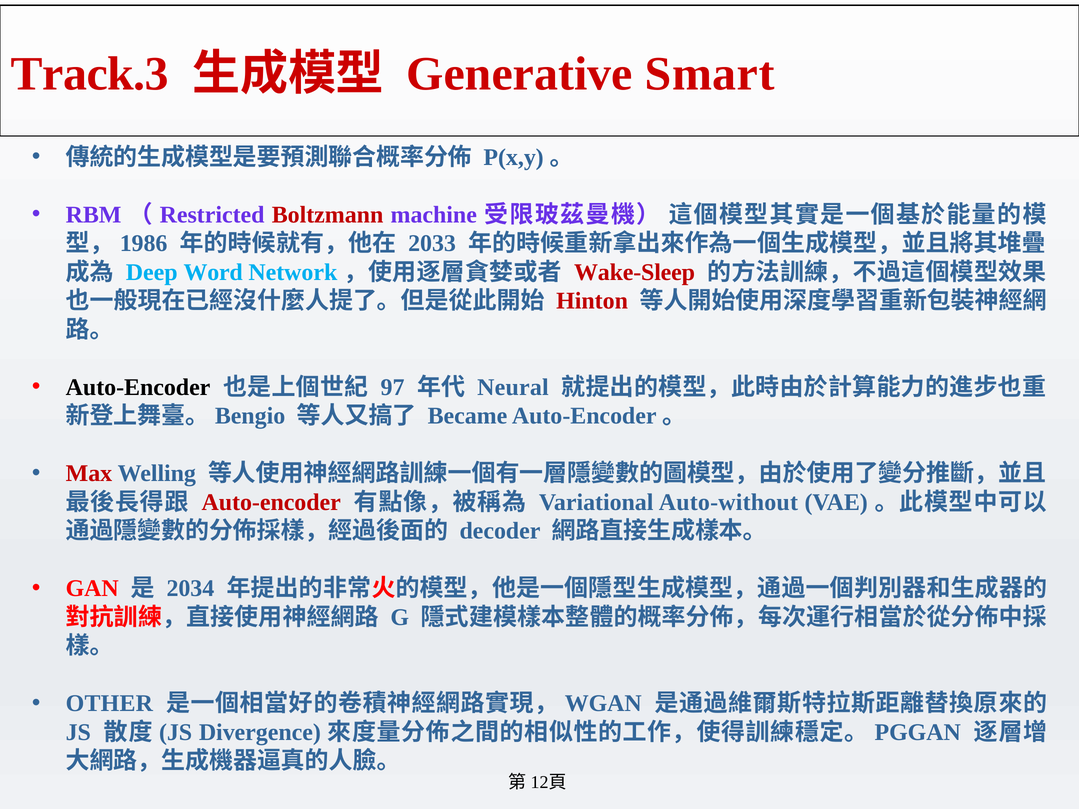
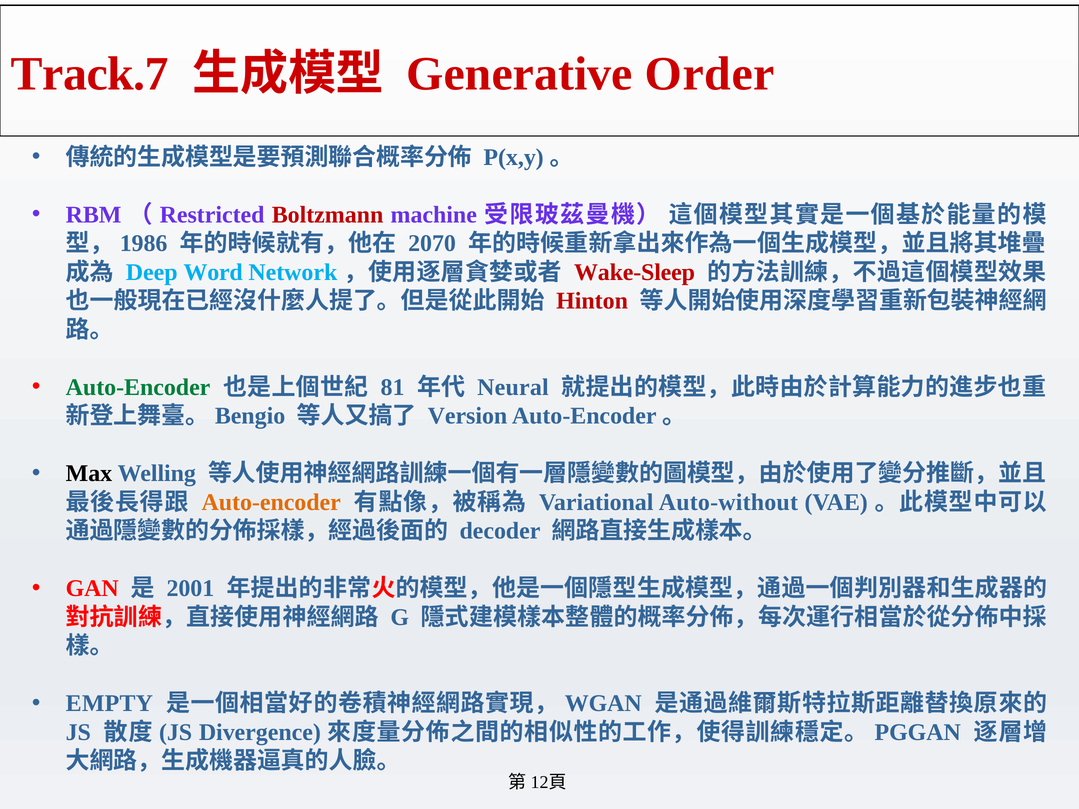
Track.3: Track.3 -> Track.7
Smart: Smart -> Order
2033: 2033 -> 2070
Auto-Encoder at (138, 387) colour: black -> green
97: 97 -> 81
Became: Became -> Version
Max colour: red -> black
Auto-encoder at (271, 502) colour: red -> orange
2034: 2034 -> 2001
OTHER: OTHER -> EMPTY
